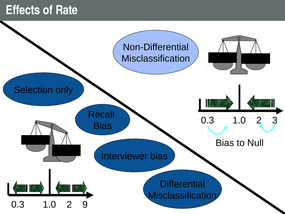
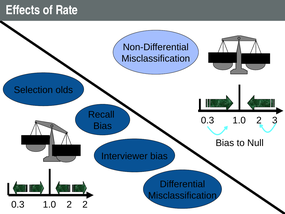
only: only -> olds
9 at (85, 204): 9 -> 2
